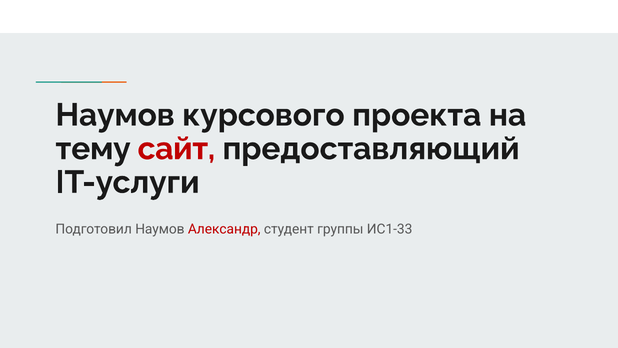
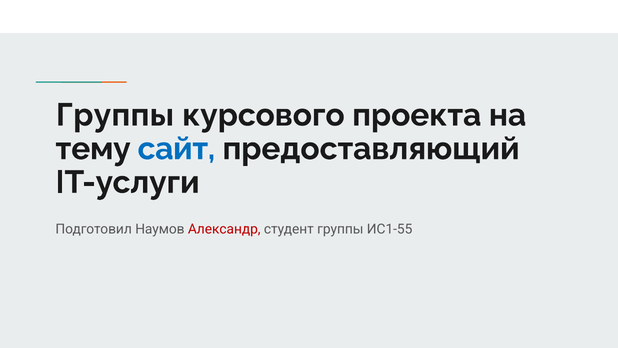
Наумов at (115, 115): Наумов -> Группы
сайт colour: red -> blue
ИС1-33: ИС1-33 -> ИС1-55
